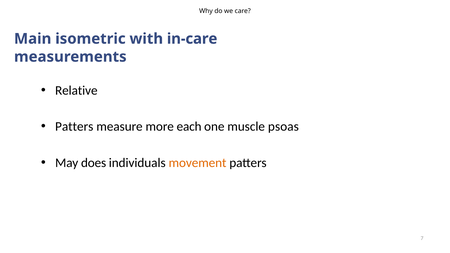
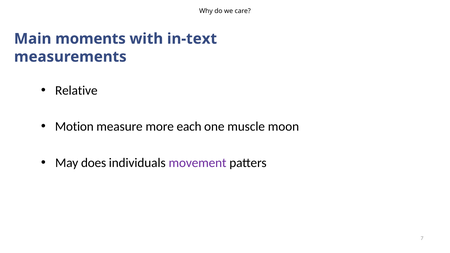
isometric: isometric -> moments
in-care: in-care -> in-text
Patters at (74, 127): Patters -> Motion
psoas: psoas -> moon
movement colour: orange -> purple
